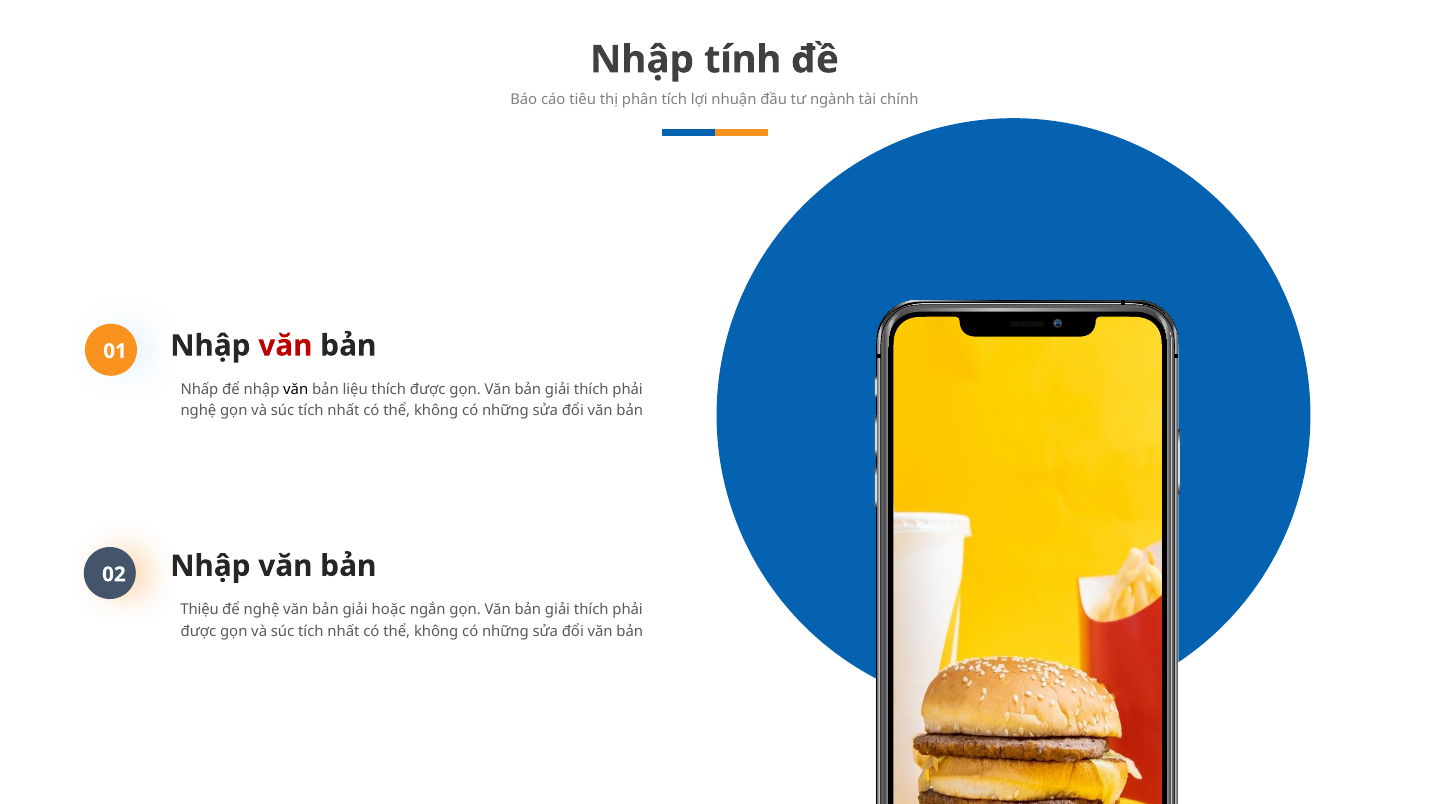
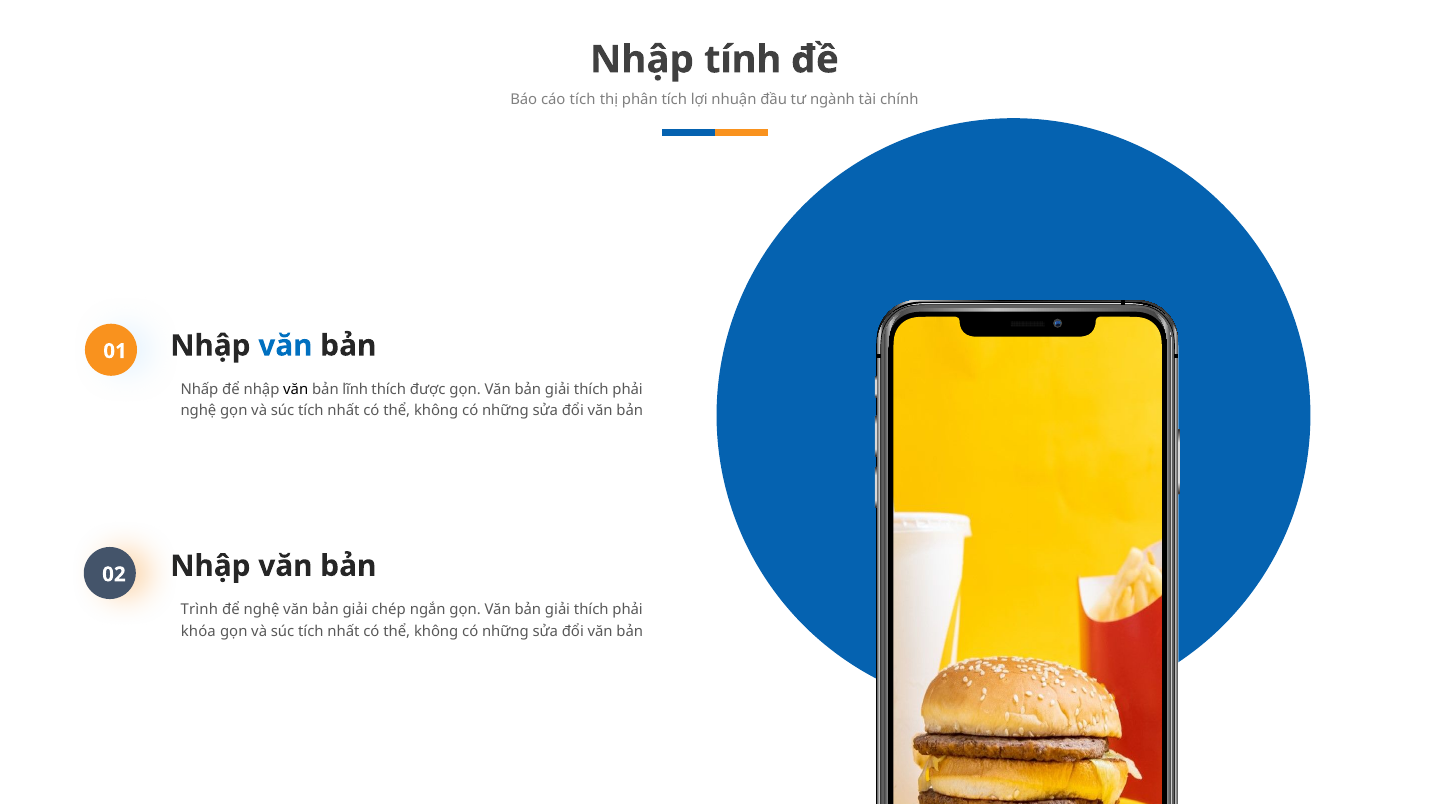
cáo tiêu: tiêu -> tích
văn at (285, 346) colour: red -> blue
liệu: liệu -> lĩnh
Thiệu: Thiệu -> Trình
hoặc: hoặc -> chép
được at (198, 631): được -> khóa
